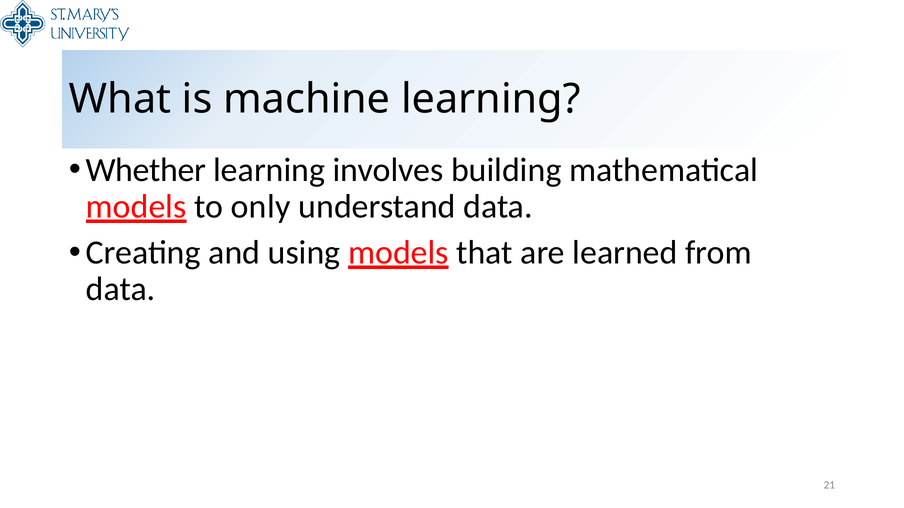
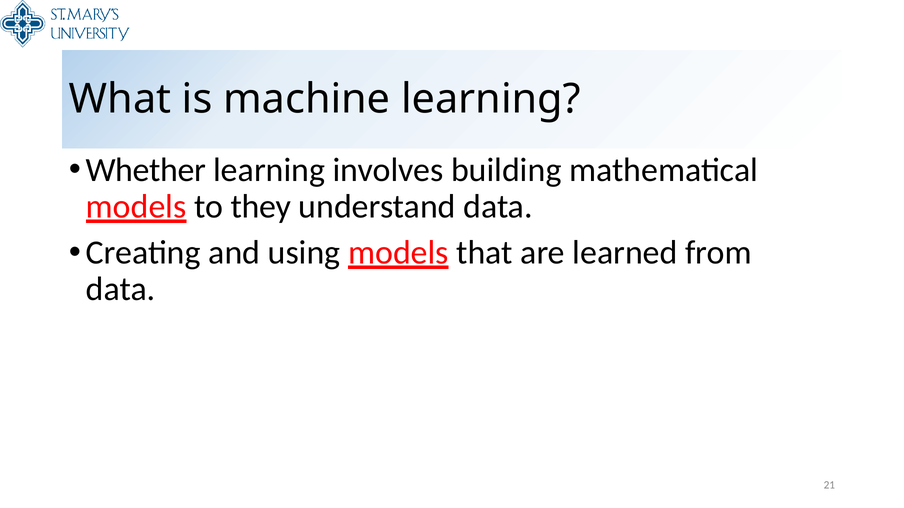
only: only -> they
